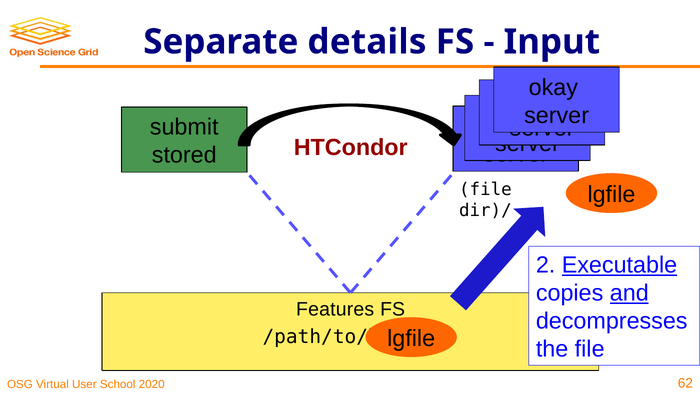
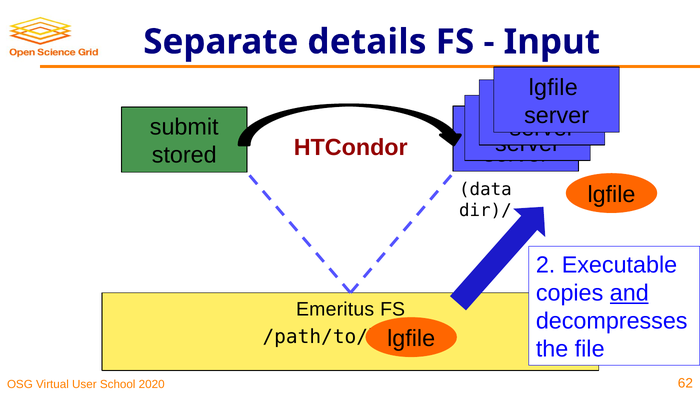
okay at (553, 87): okay -> lgfile
file at (485, 189): file -> data
Executable underline: present -> none
Features: Features -> Emeritus
